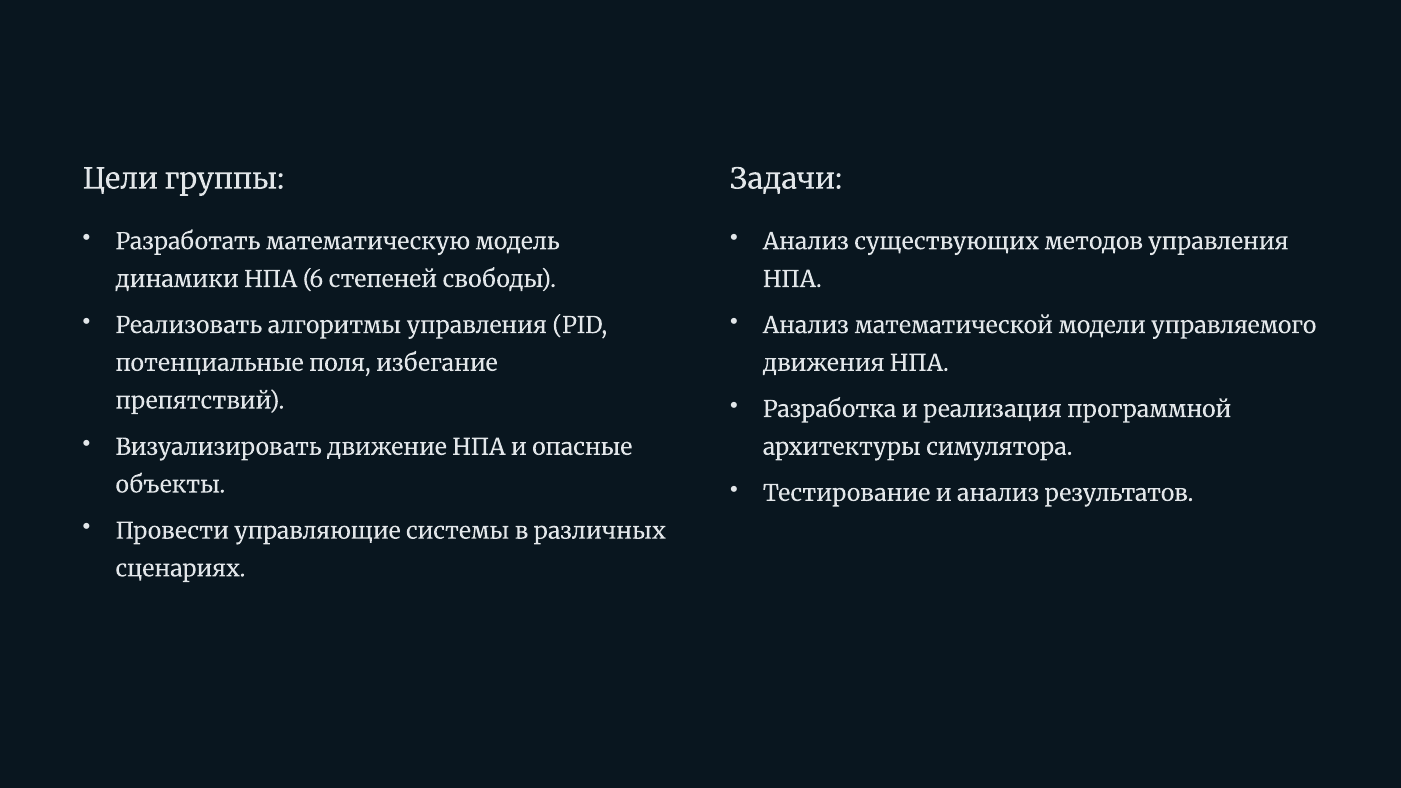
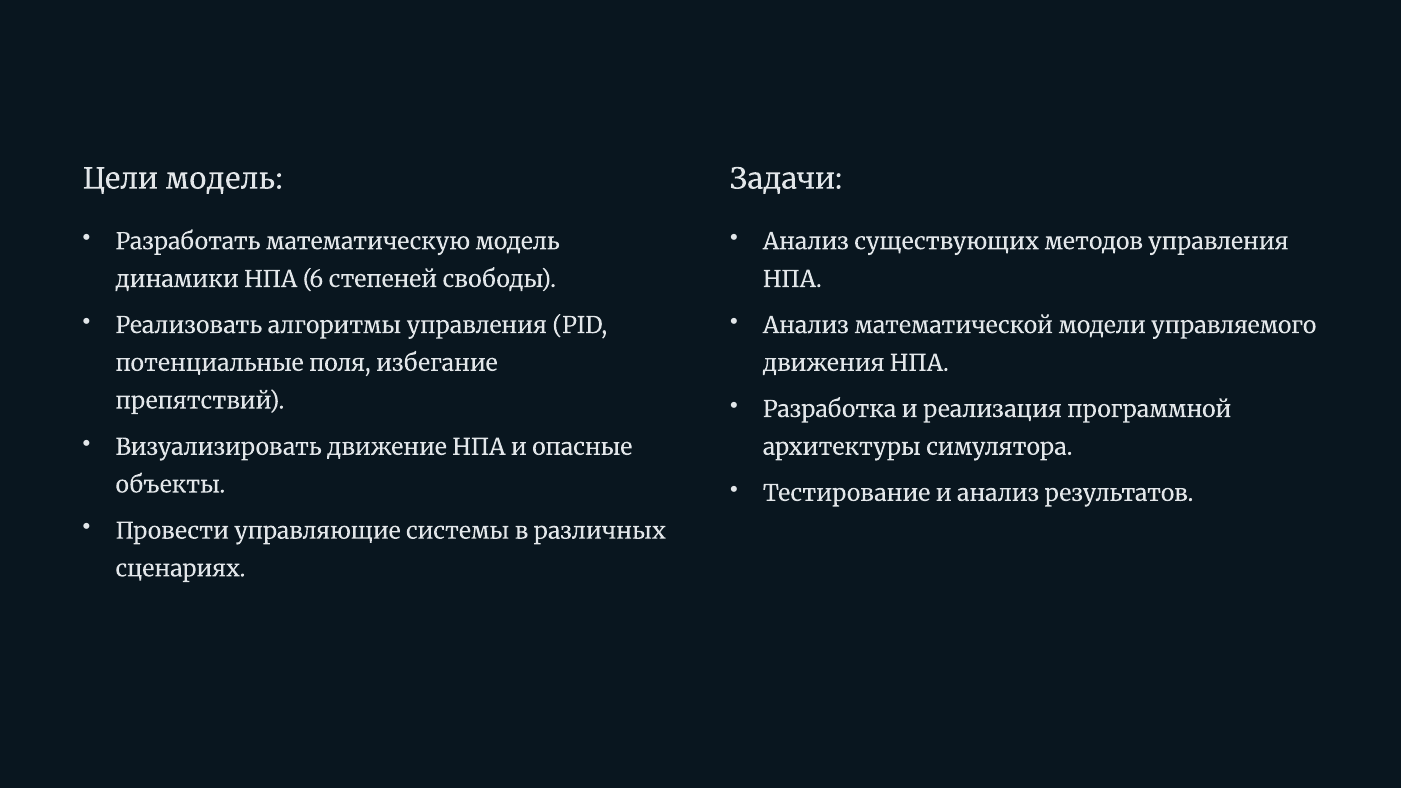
Цели группы: группы -> модель
